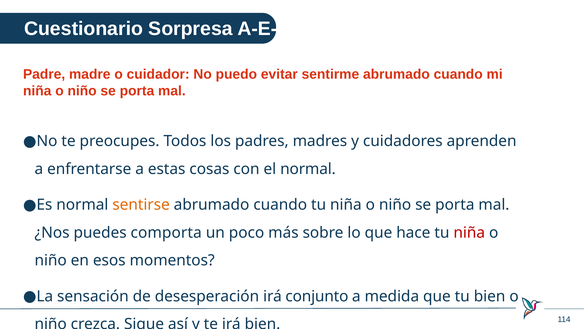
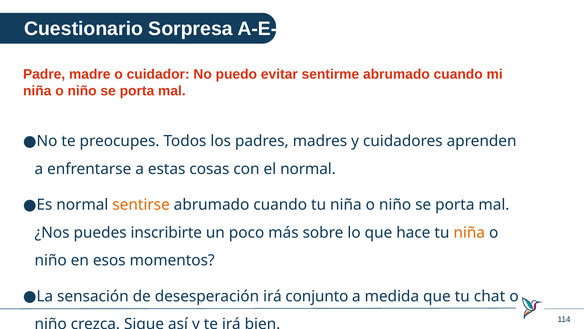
comporta: comporta -> inscribirte
niña at (469, 232) colour: red -> orange
tu bien: bien -> chat
